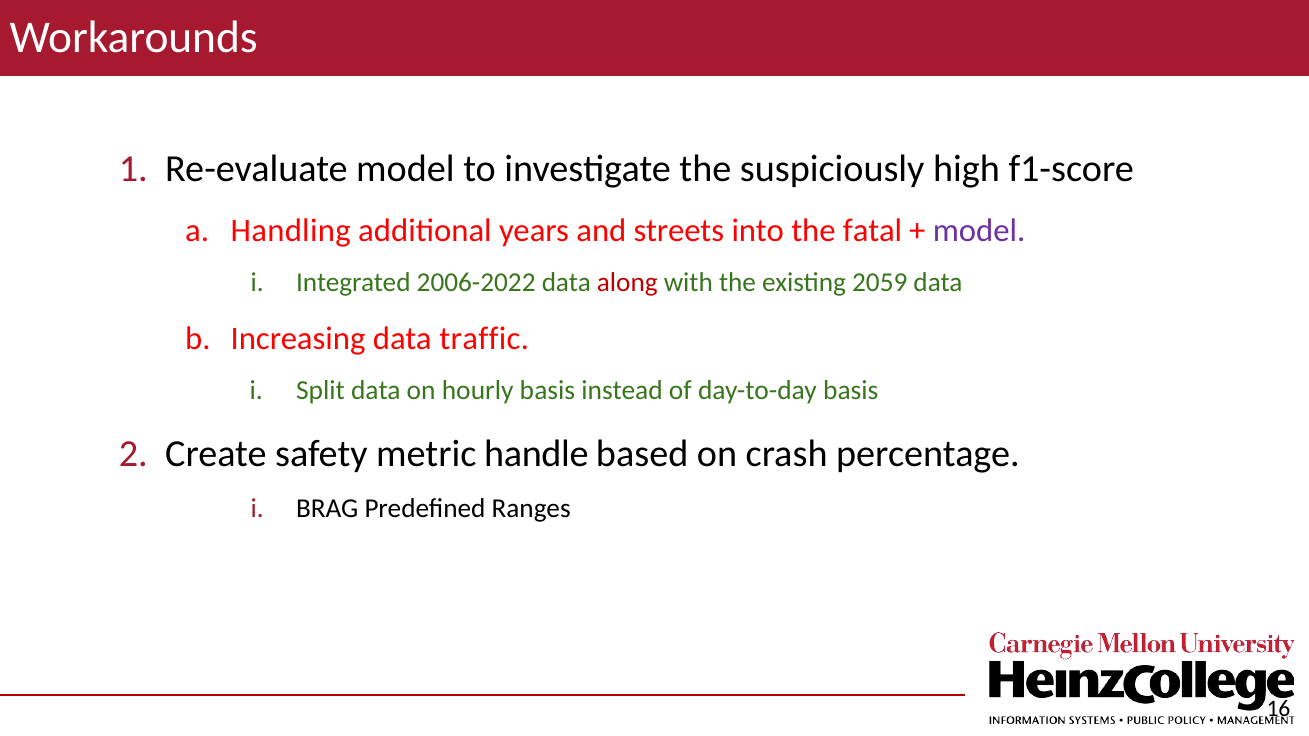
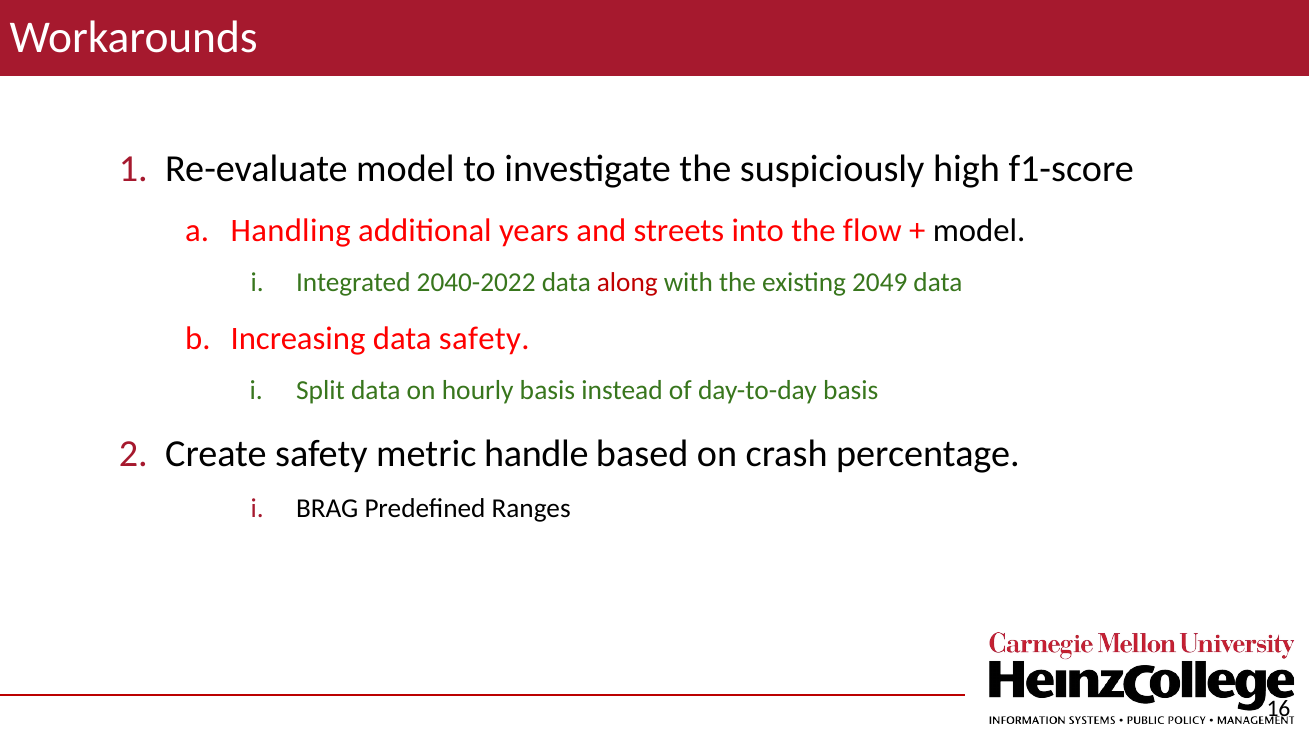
fatal: fatal -> flow
model at (979, 231) colour: purple -> black
2006-2022: 2006-2022 -> 2040-2022
2059: 2059 -> 2049
data traffic: traffic -> safety
